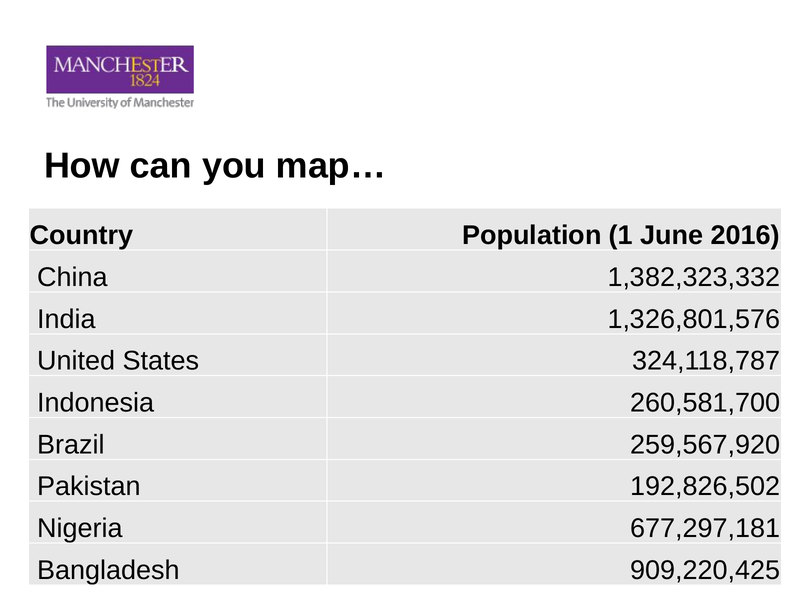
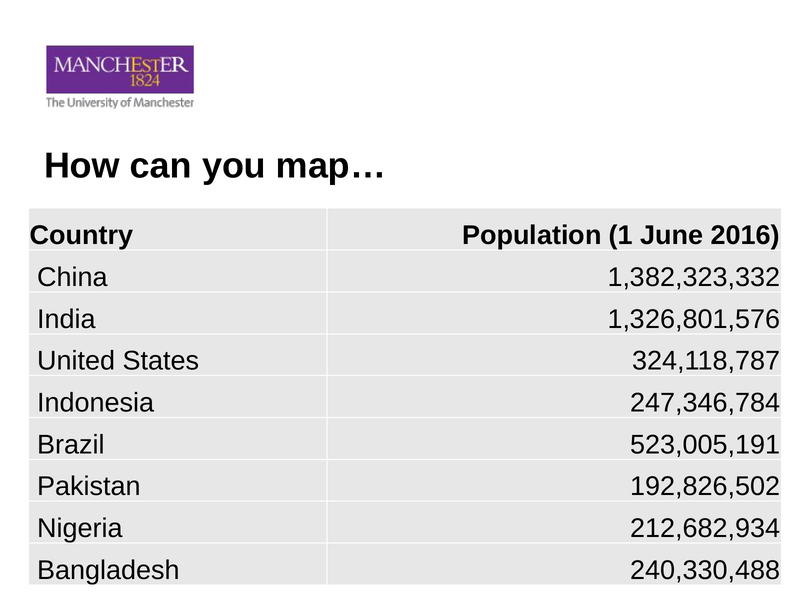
260,581,700: 260,581,700 -> 247,346,784
259,567,920: 259,567,920 -> 523,005,191
677,297,181: 677,297,181 -> 212,682,934
909,220,425: 909,220,425 -> 240,330,488
